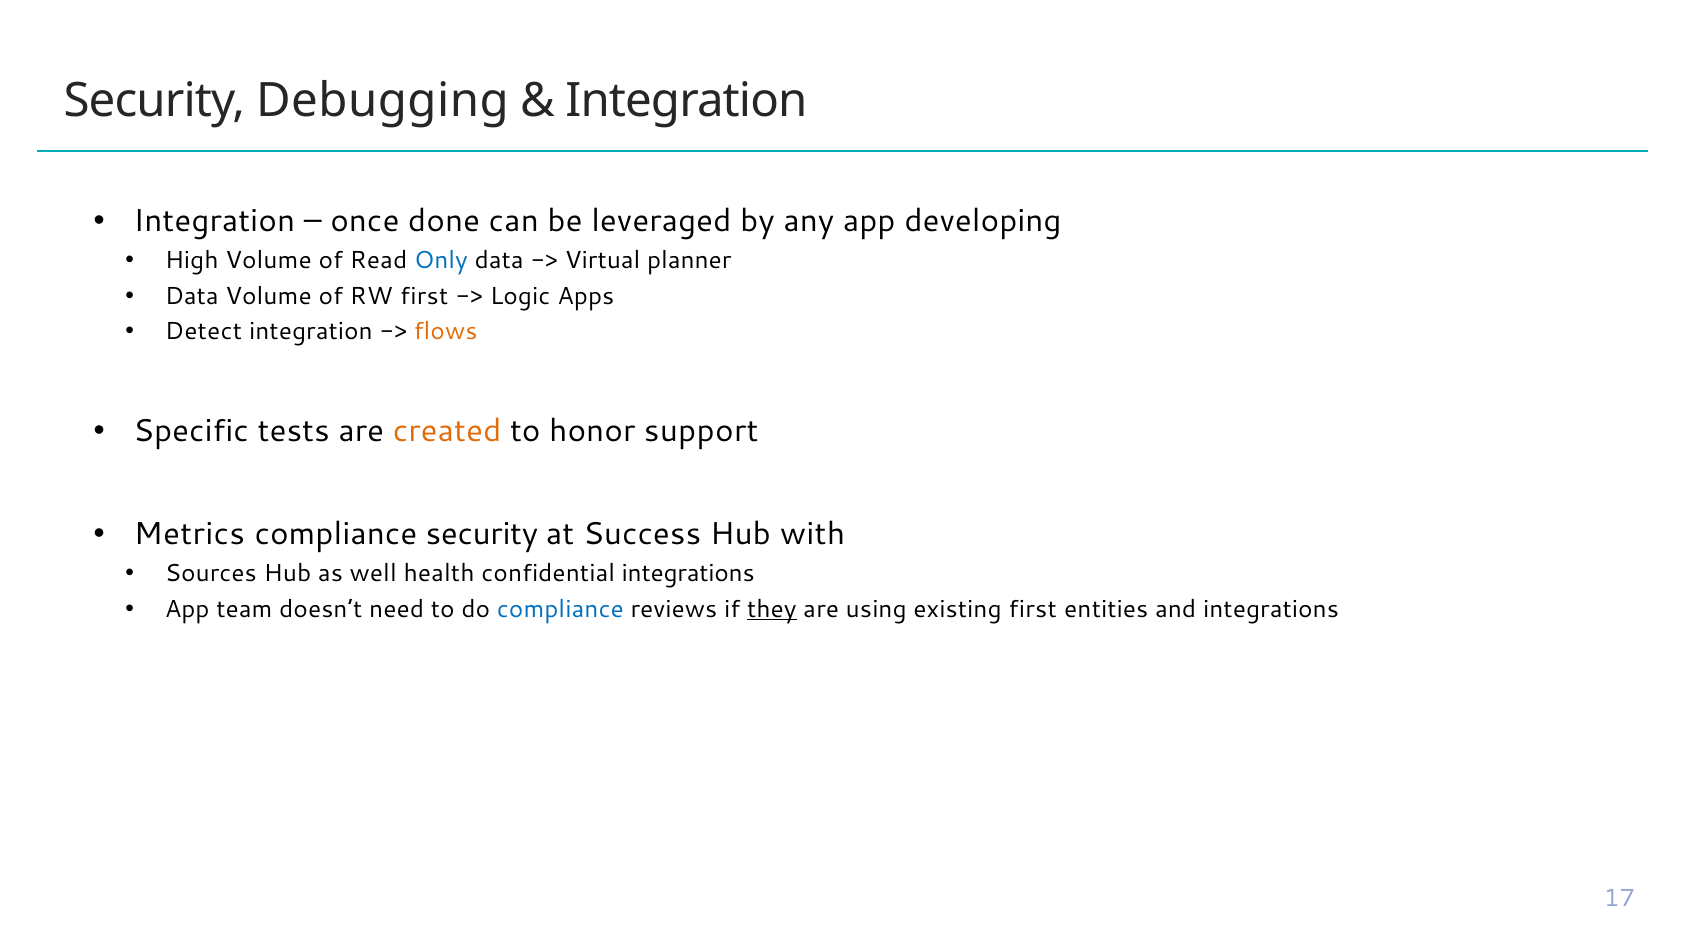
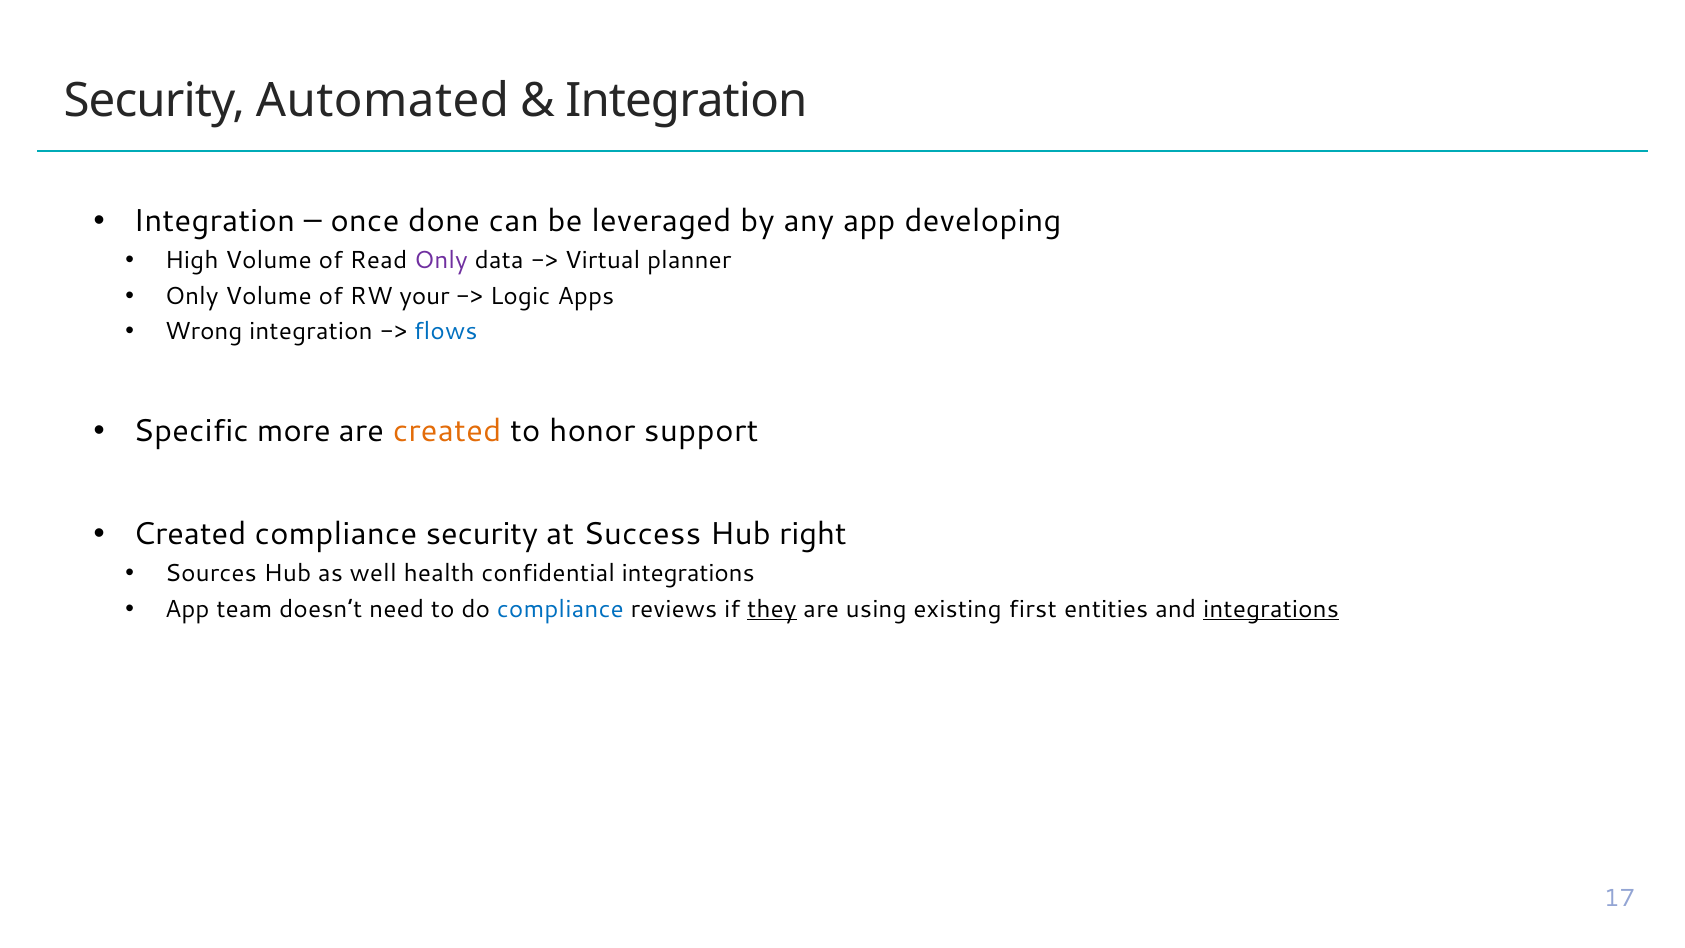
Debugging: Debugging -> Automated
Only at (441, 261) colour: blue -> purple
Data at (192, 296): Data -> Only
RW first: first -> your
Detect: Detect -> Wrong
flows colour: orange -> blue
tests: tests -> more
Metrics at (189, 534): Metrics -> Created
with: with -> right
integrations at (1271, 609) underline: none -> present
